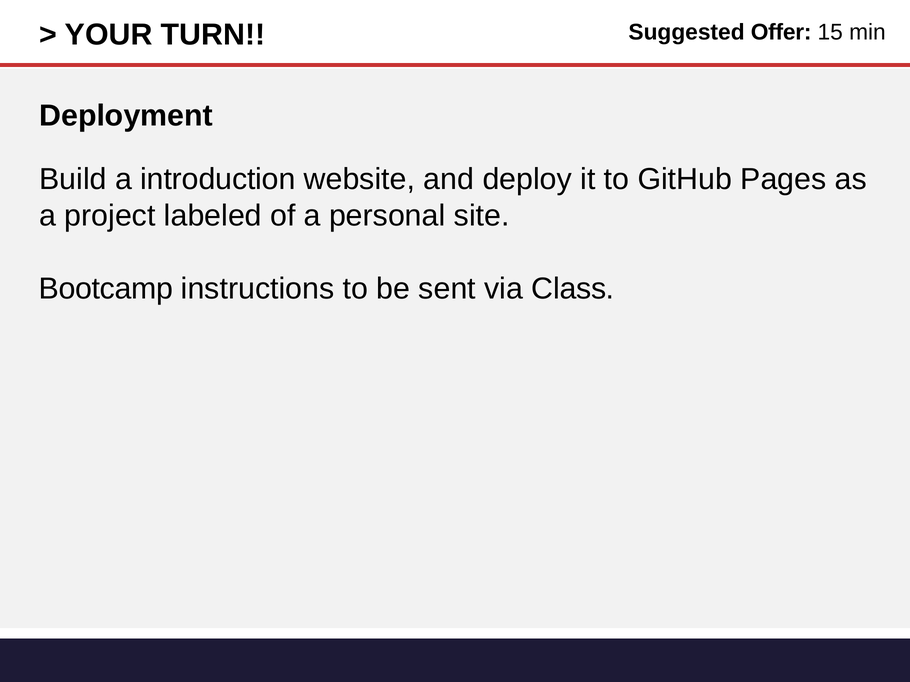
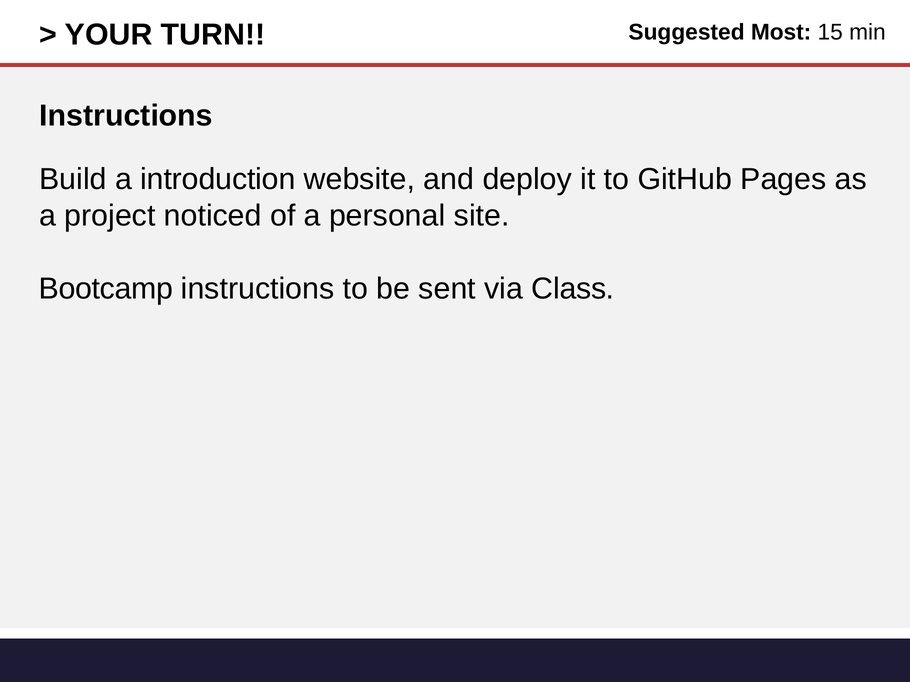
Offer: Offer -> Most
Deployment at (126, 116): Deployment -> Instructions
labeled: labeled -> noticed
